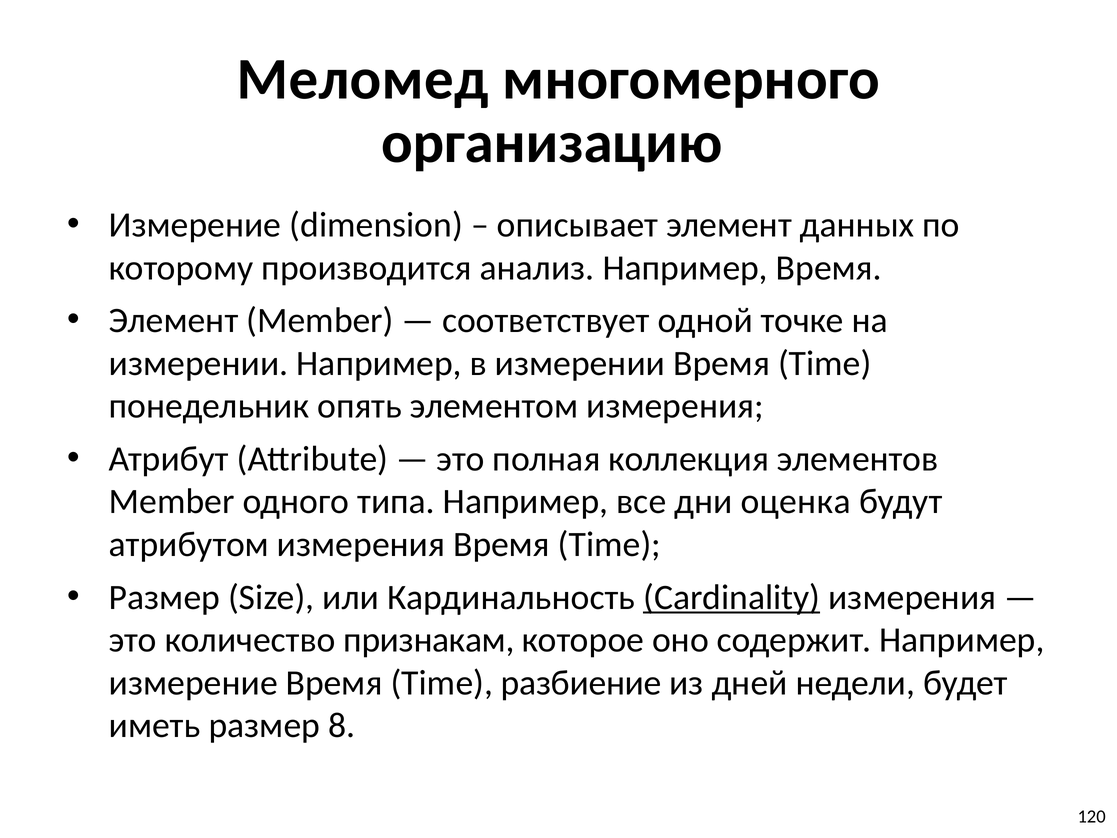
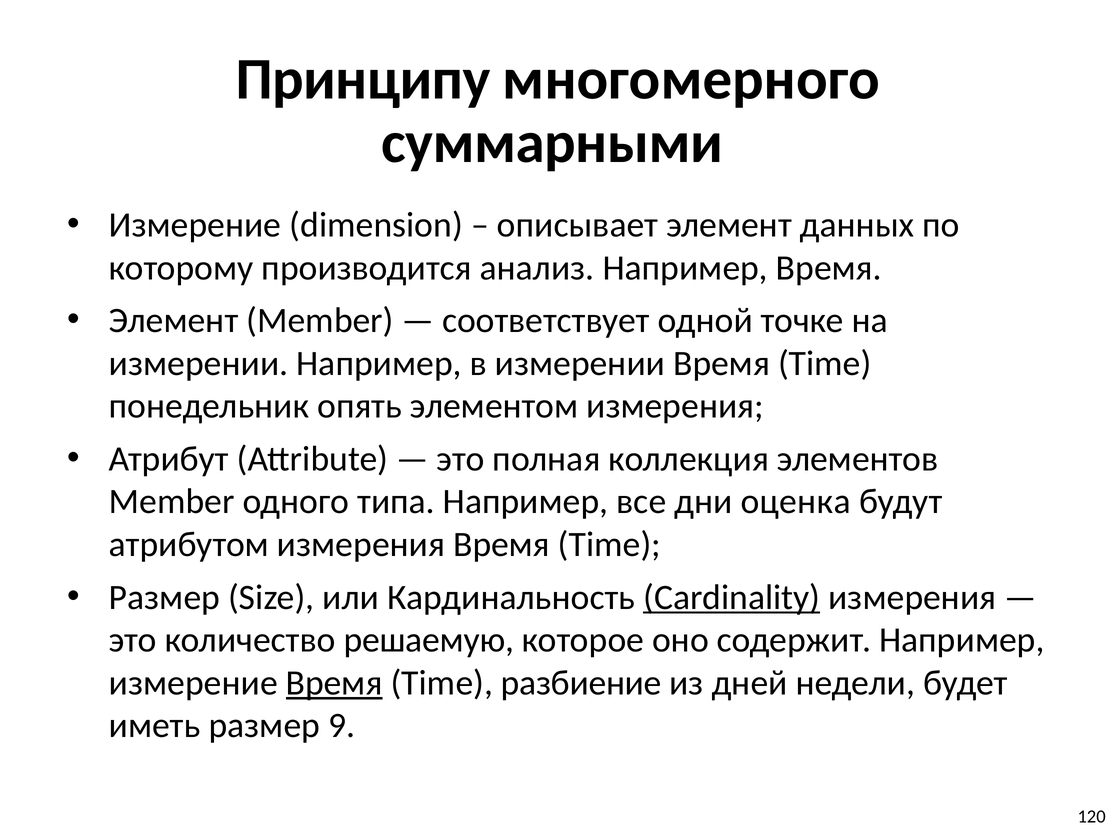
Меломед: Меломед -> Принципу
организацию: организацию -> суммарными
признакам: признакам -> решаемую
Время at (334, 683) underline: none -> present
8: 8 -> 9
